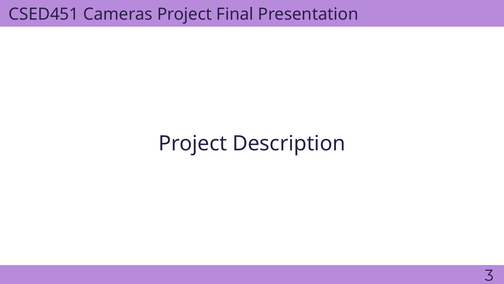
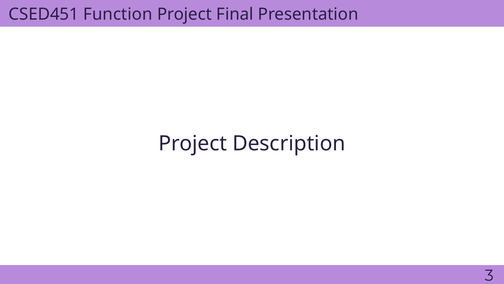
Cameras: Cameras -> Function
